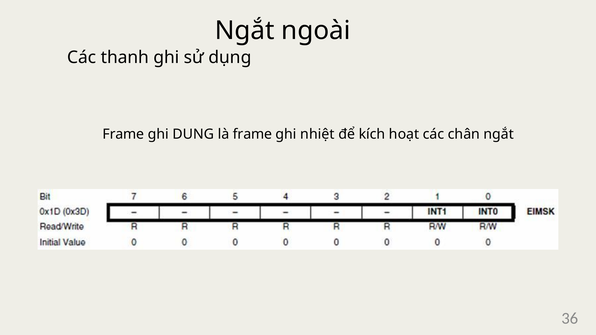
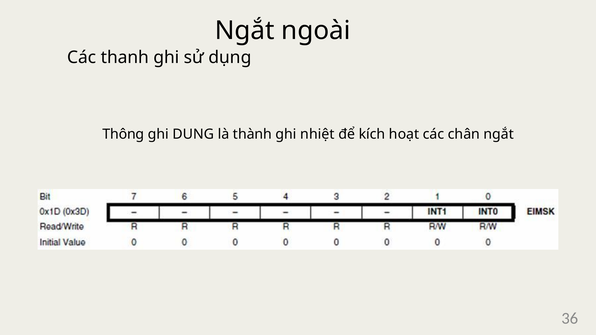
Frame at (123, 134): Frame -> Thông
là frame: frame -> thành
